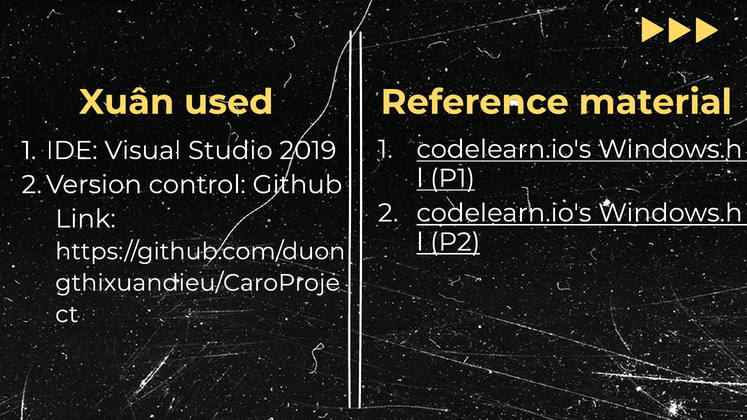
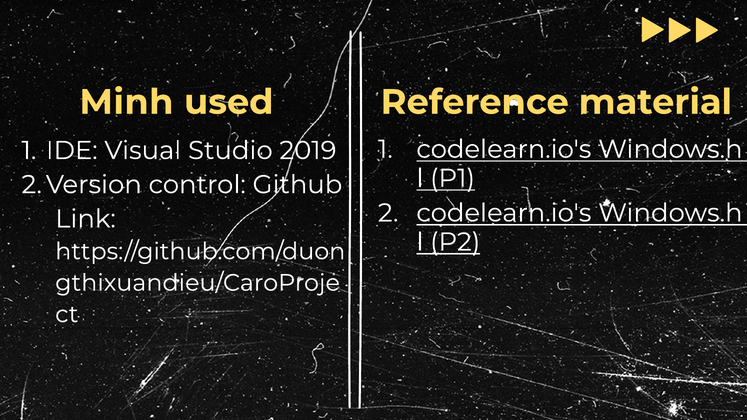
Xuân: Xuân -> Minh
